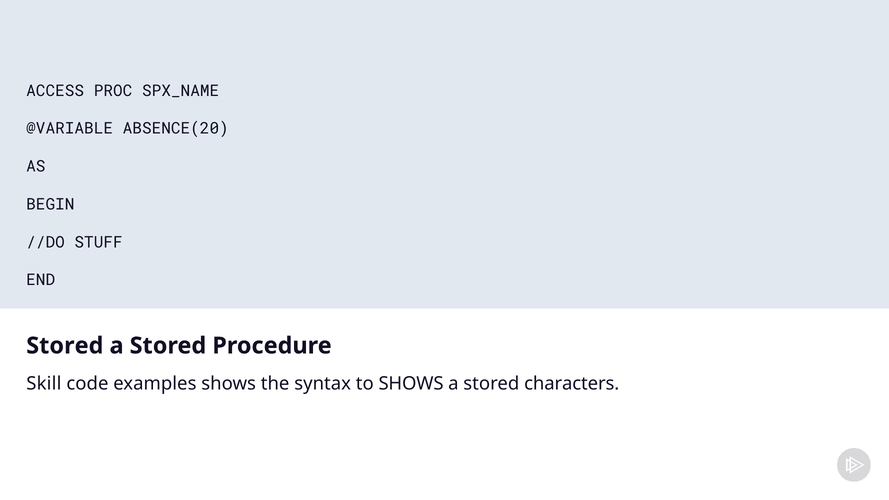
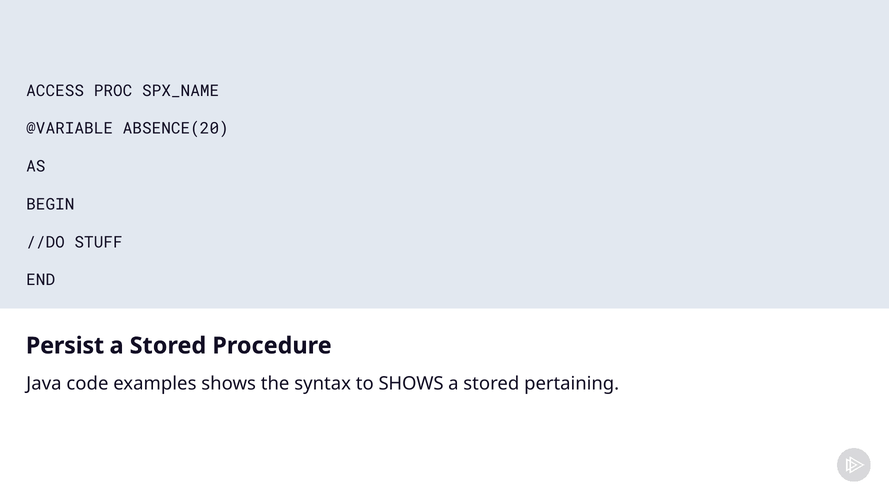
Stored at (65, 346): Stored -> Persist
Skill: Skill -> Java
characters: characters -> pertaining
